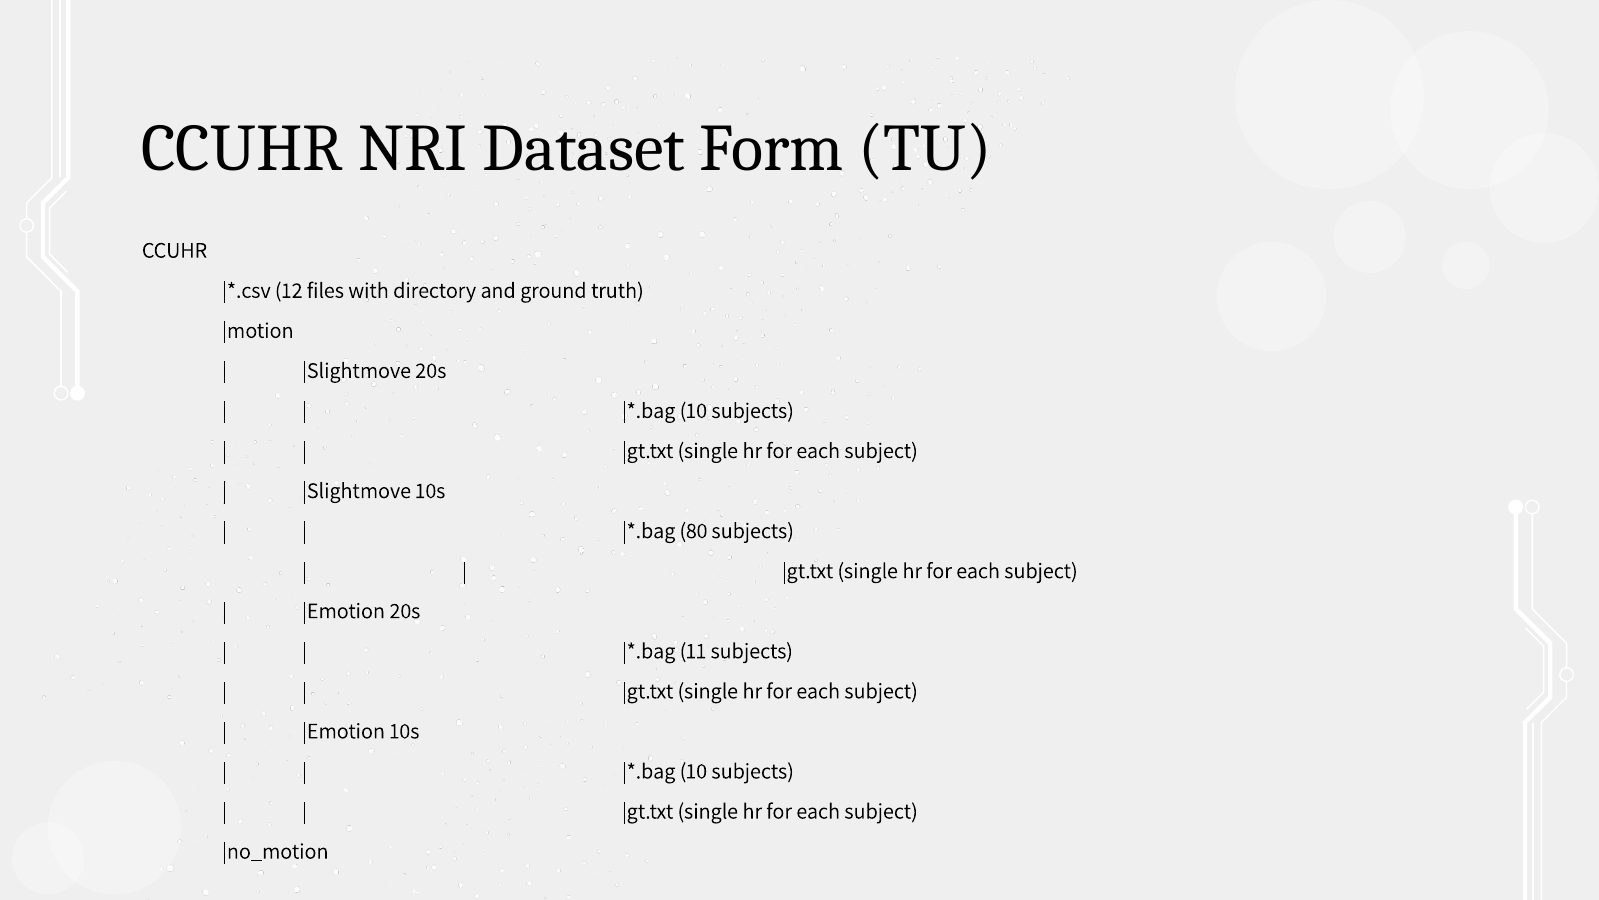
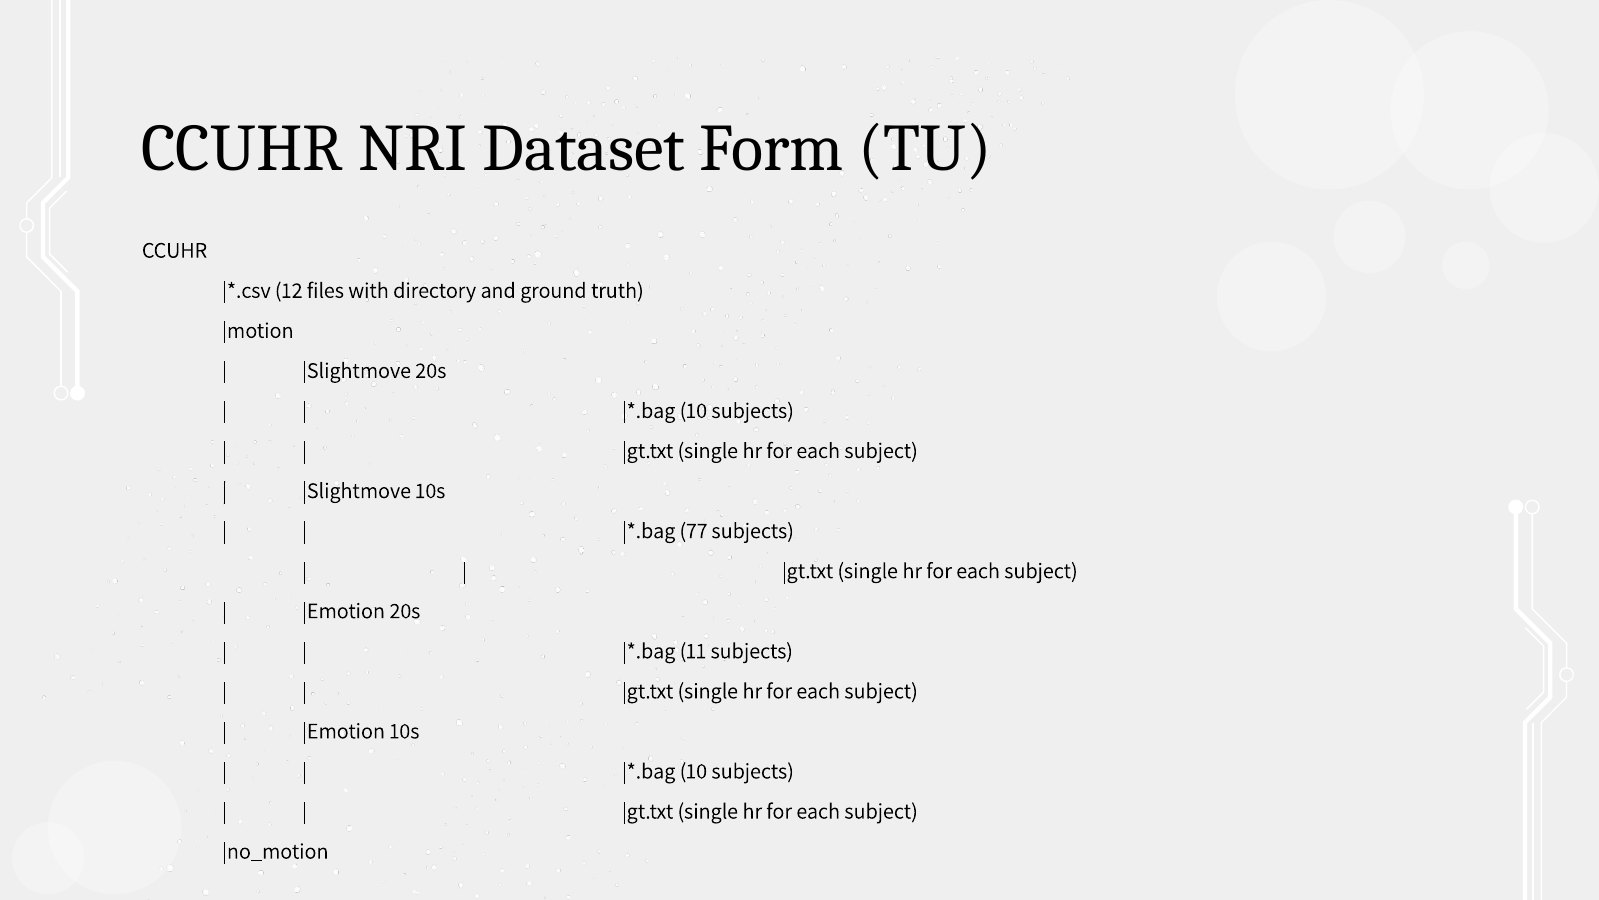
80: 80 -> 77
